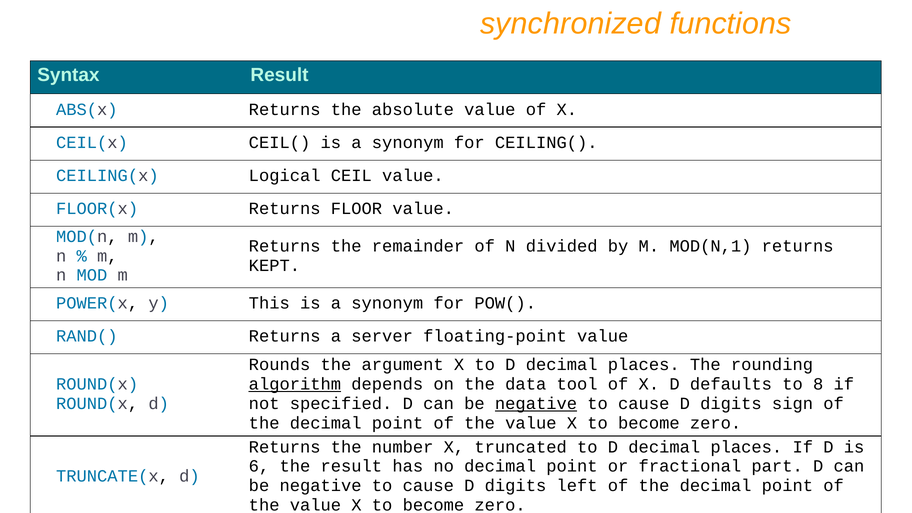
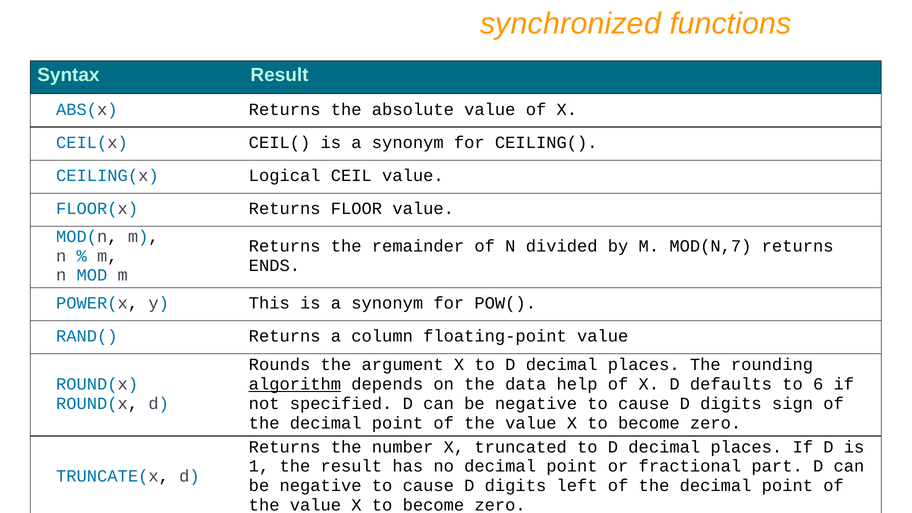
MOD(N,1: MOD(N,1 -> MOD(N,7
KEPT: KEPT -> ENDS
server: server -> column
tool: tool -> help
8: 8 -> 6
negative at (536, 404) underline: present -> none
6: 6 -> 1
